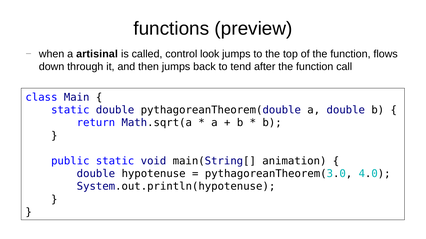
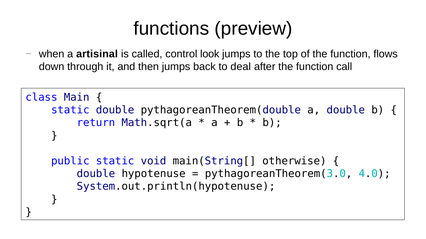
tend: tend -> deal
animation: animation -> otherwise
